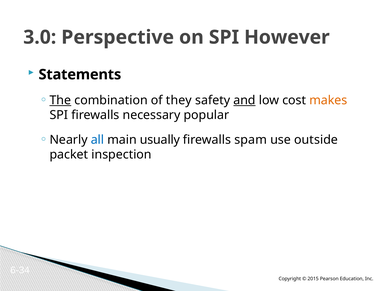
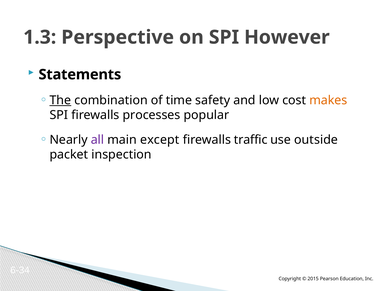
3.0: 3.0 -> 1.3
they: they -> time
and underline: present -> none
necessary: necessary -> processes
all colour: blue -> purple
usually: usually -> except
spam: spam -> traffic
